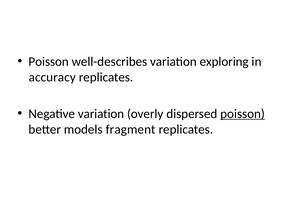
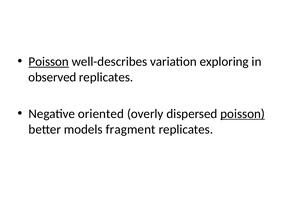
Poisson at (49, 61) underline: none -> present
accuracy: accuracy -> observed
Negative variation: variation -> oriented
